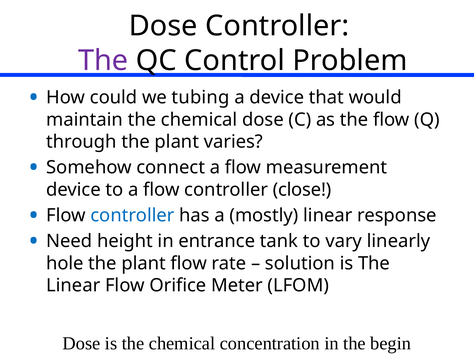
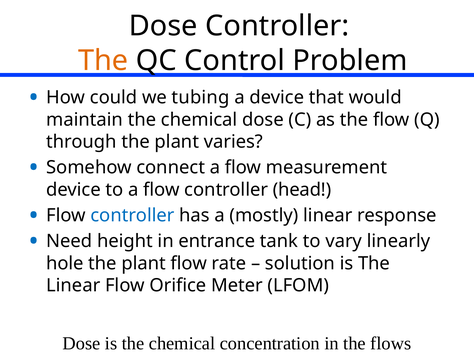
The at (103, 61) colour: purple -> orange
close: close -> head
begin: begin -> flows
